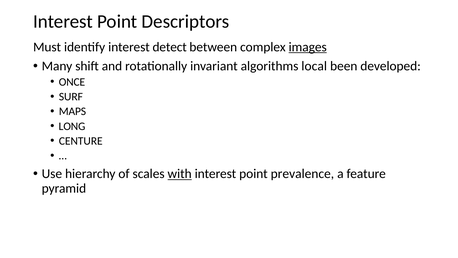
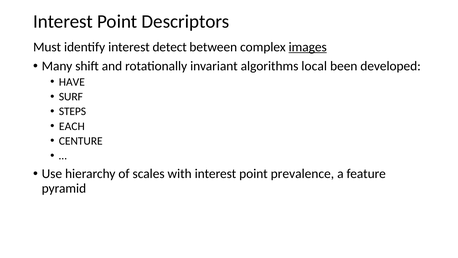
ONCE: ONCE -> HAVE
MAPS: MAPS -> STEPS
LONG: LONG -> EACH
with underline: present -> none
